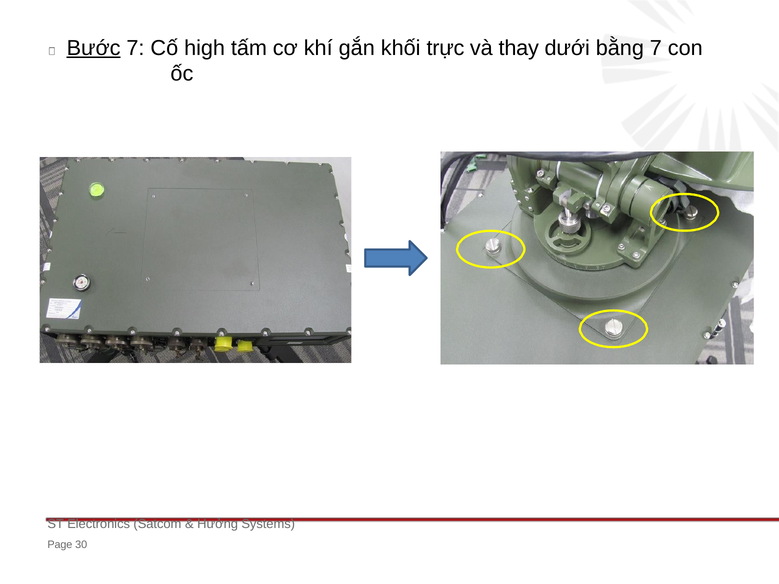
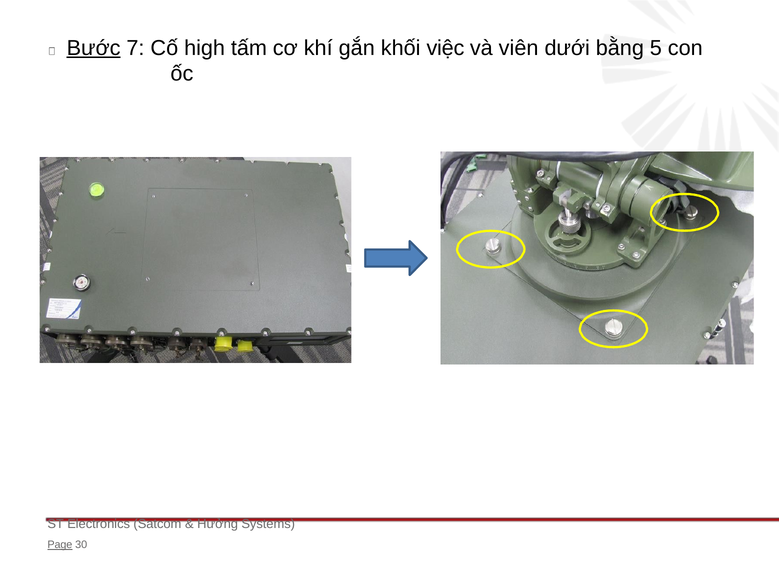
trực: trực -> việc
thay: thay -> viên
bằng 7: 7 -> 5
Page underline: none -> present
